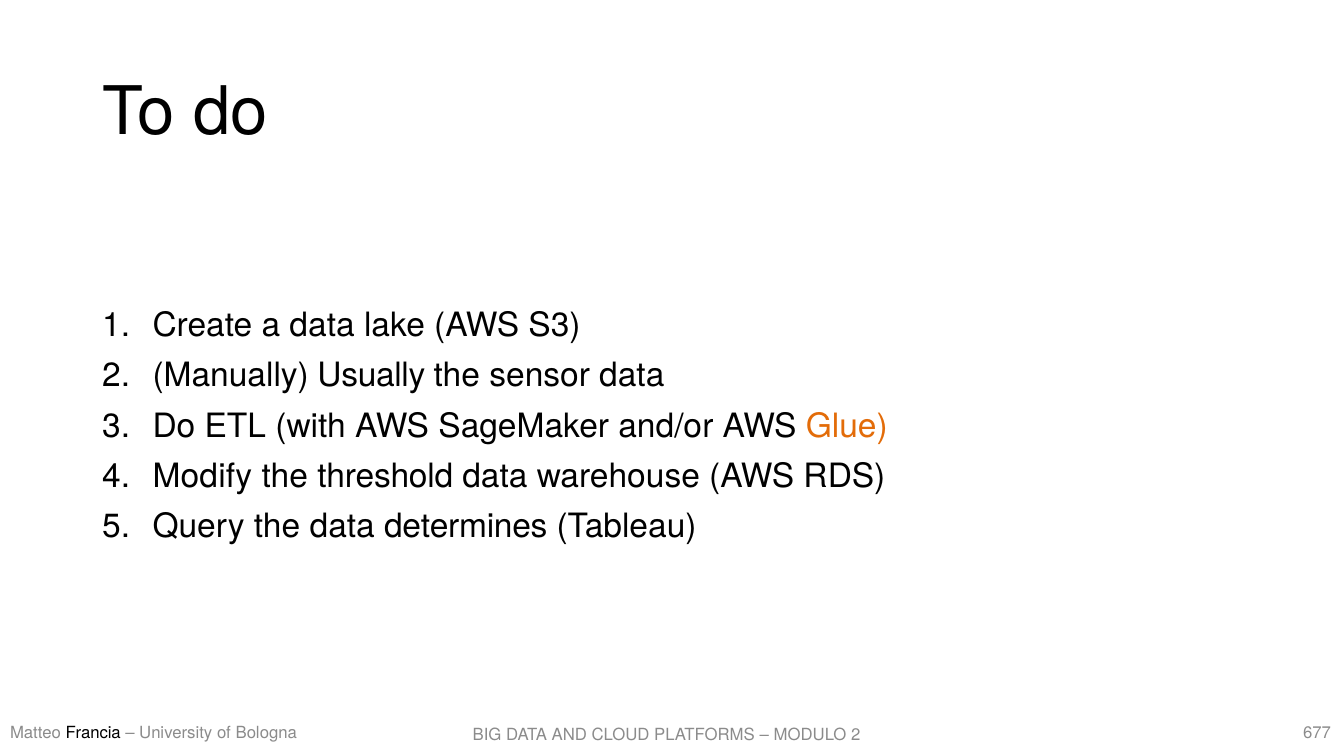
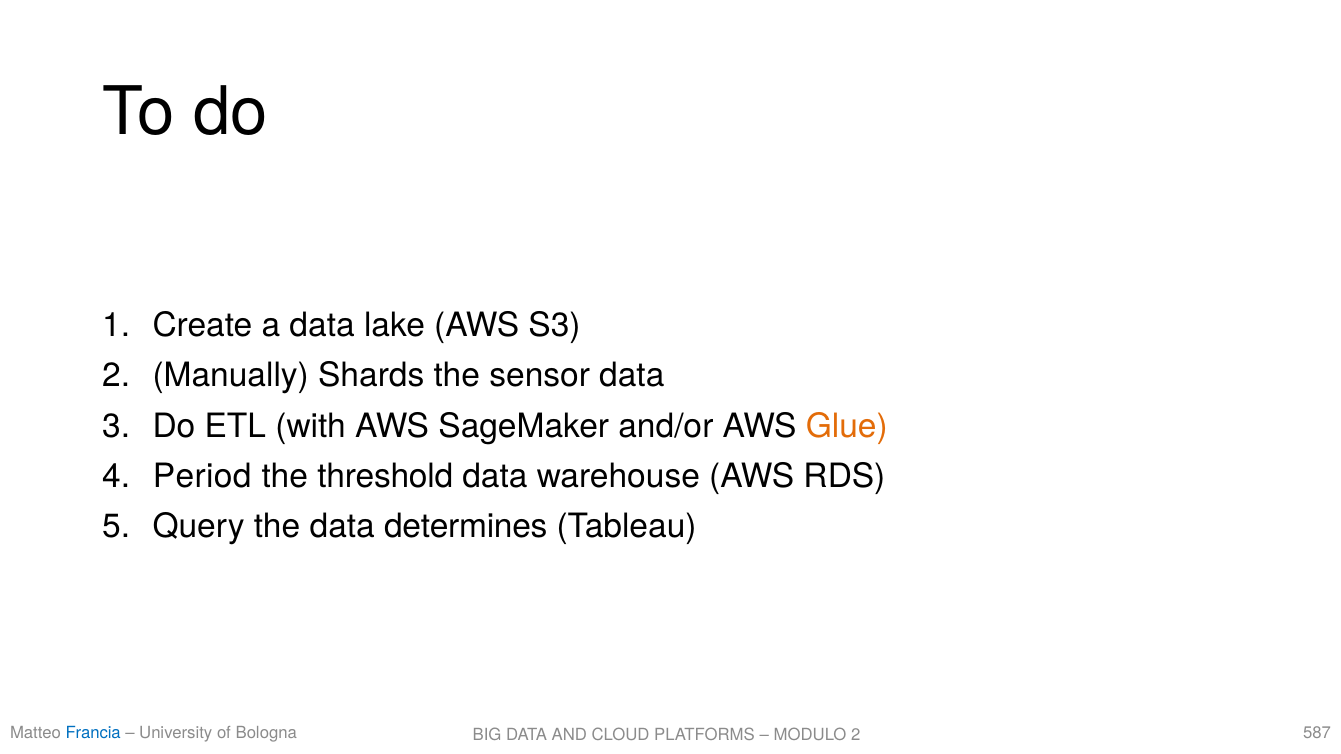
Usually: Usually -> Shards
Modify: Modify -> Period
Francia colour: black -> blue
677: 677 -> 587
